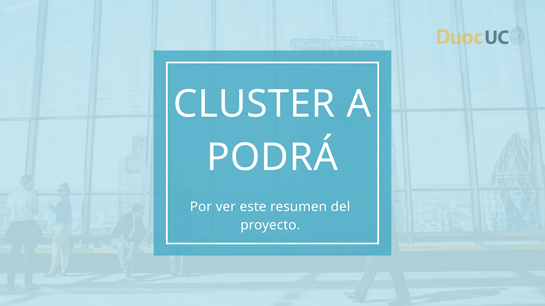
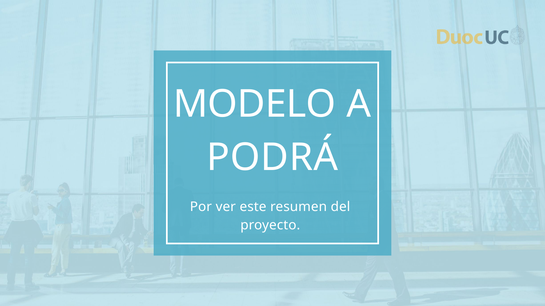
CLUSTER: CLUSTER -> MODELO
